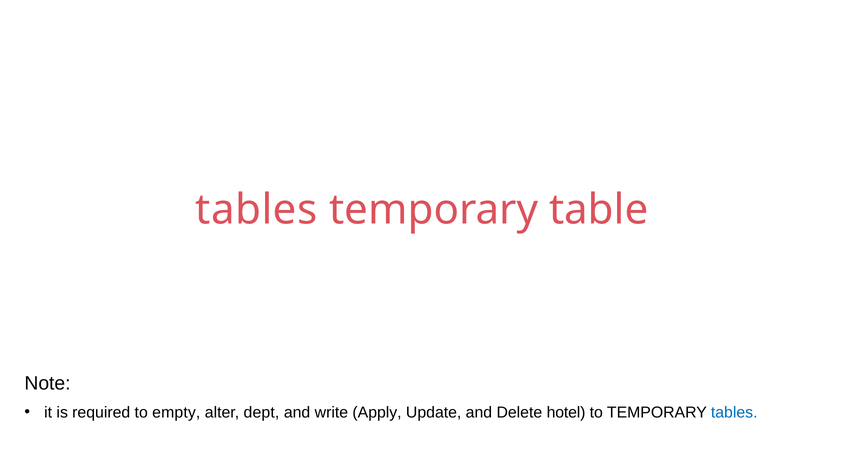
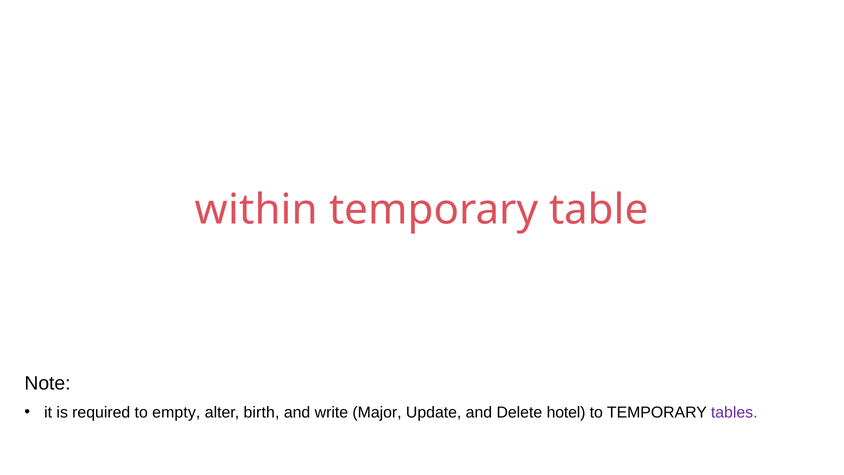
tables at (256, 210): tables -> within
dept: dept -> birth
Apply: Apply -> Major
tables at (734, 412) colour: blue -> purple
